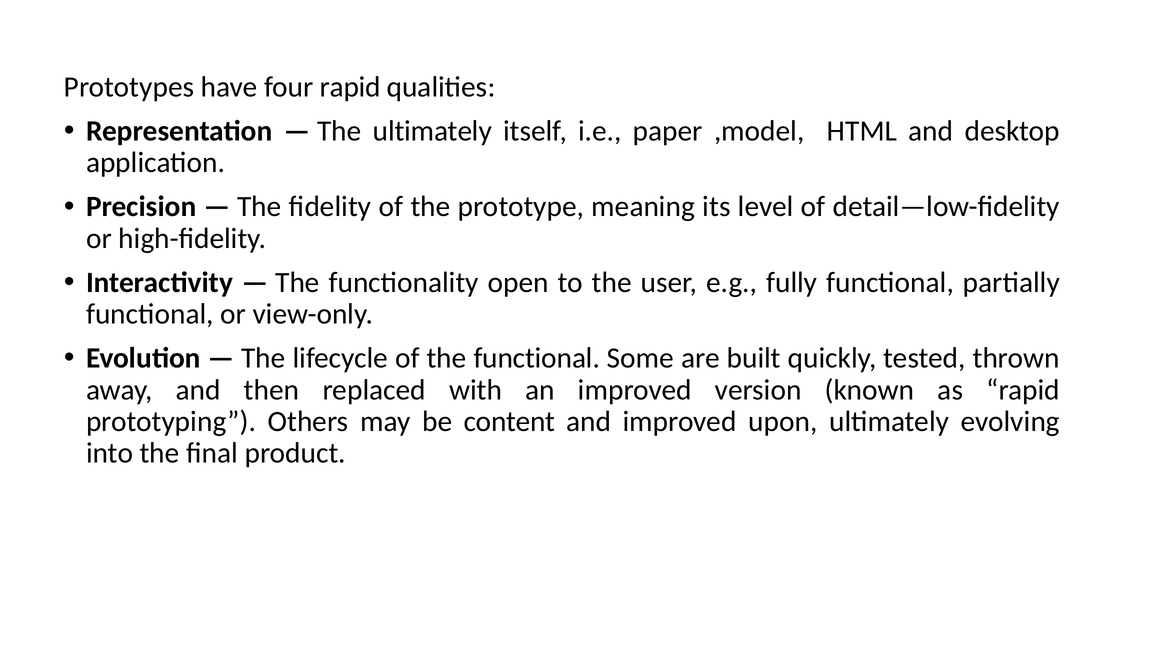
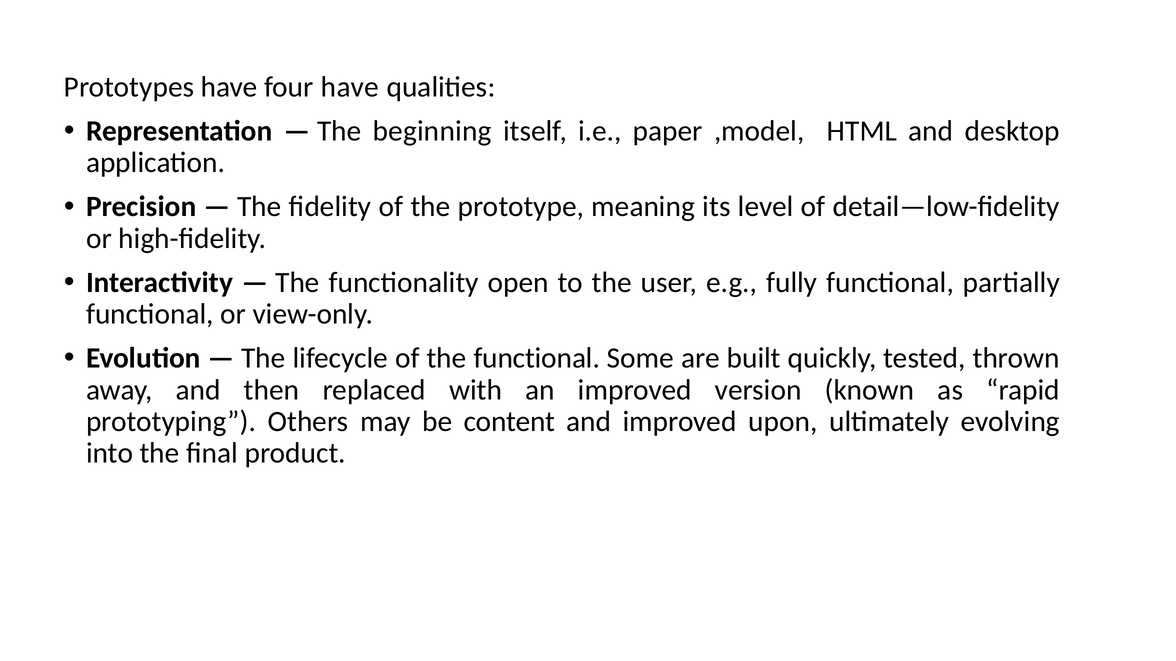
four rapid: rapid -> have
The ultimately: ultimately -> beginning
